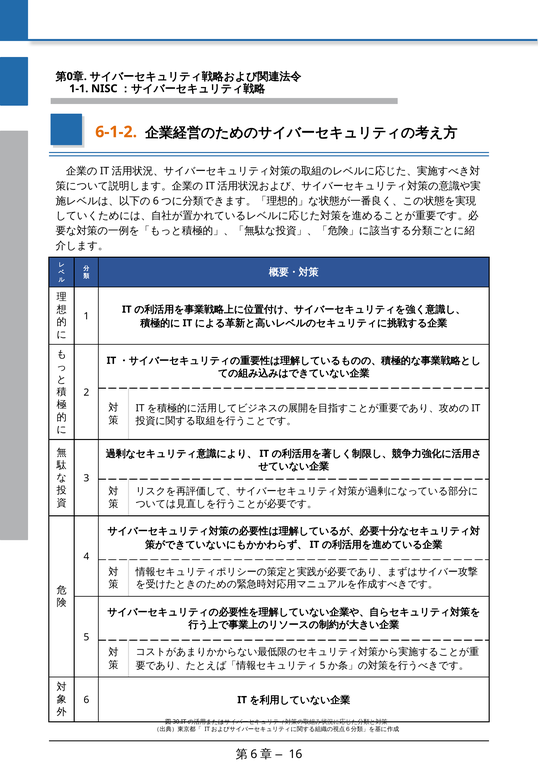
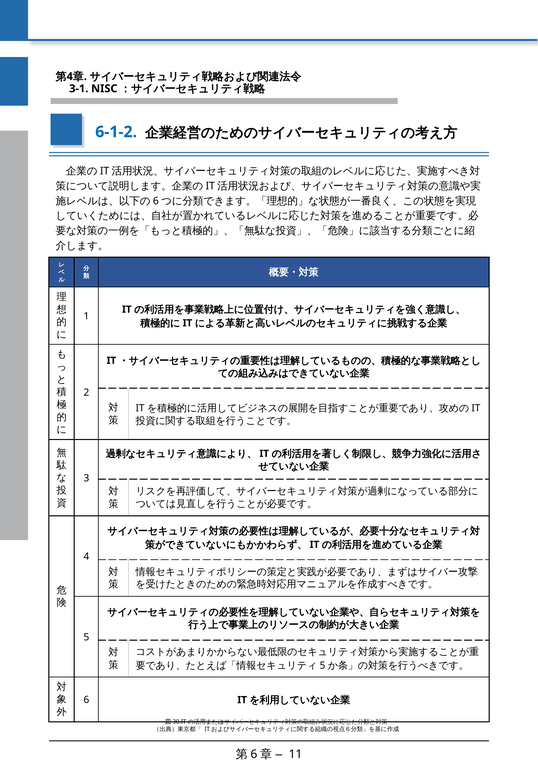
0 at (70, 76): 0 -> 4
1-1: 1-1 -> 3-1
6-1-2 colour: orange -> blue
16: 16 -> 11
